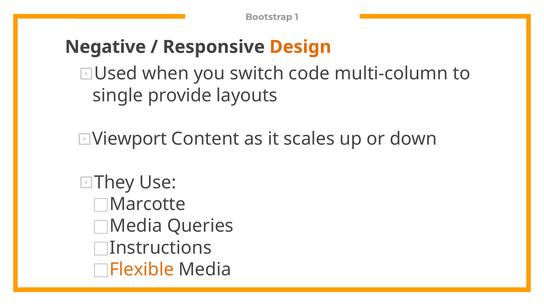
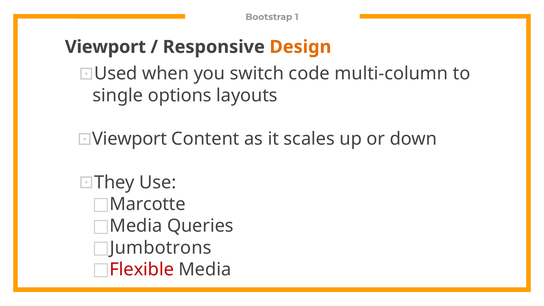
Negative at (105, 47): Negative -> Viewport
provide: provide -> options
Instructions: Instructions -> Jumbotrons
Flexible colour: orange -> red
